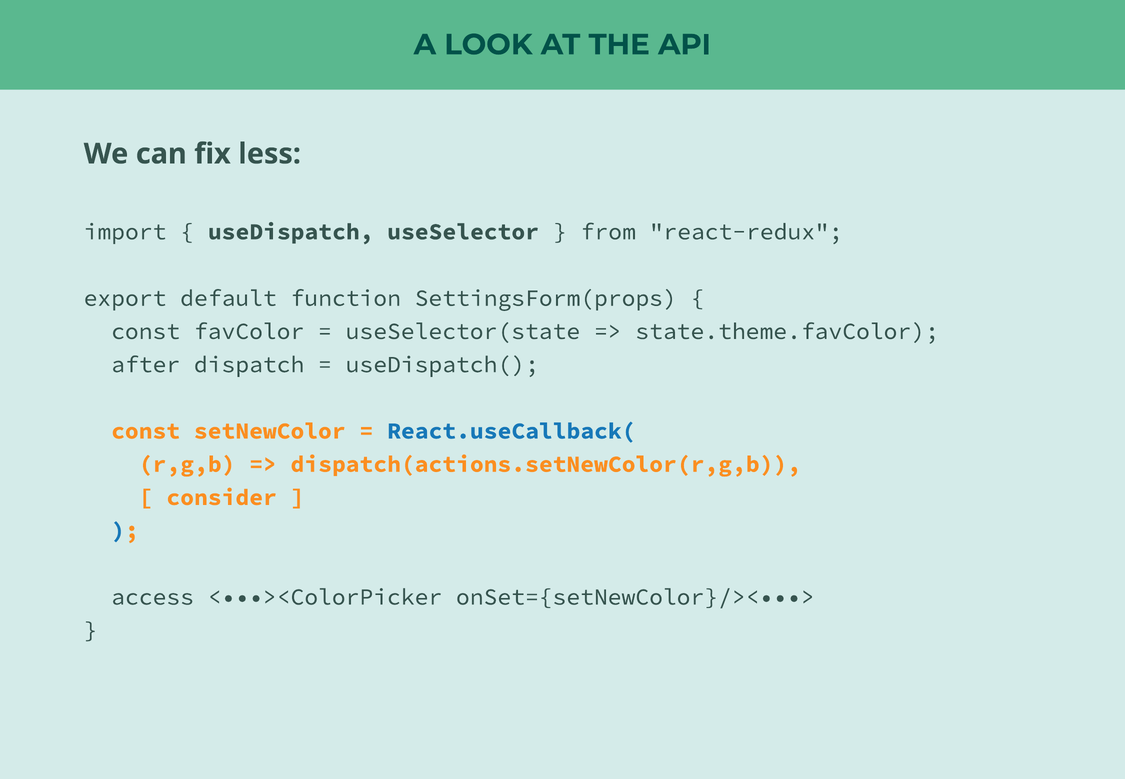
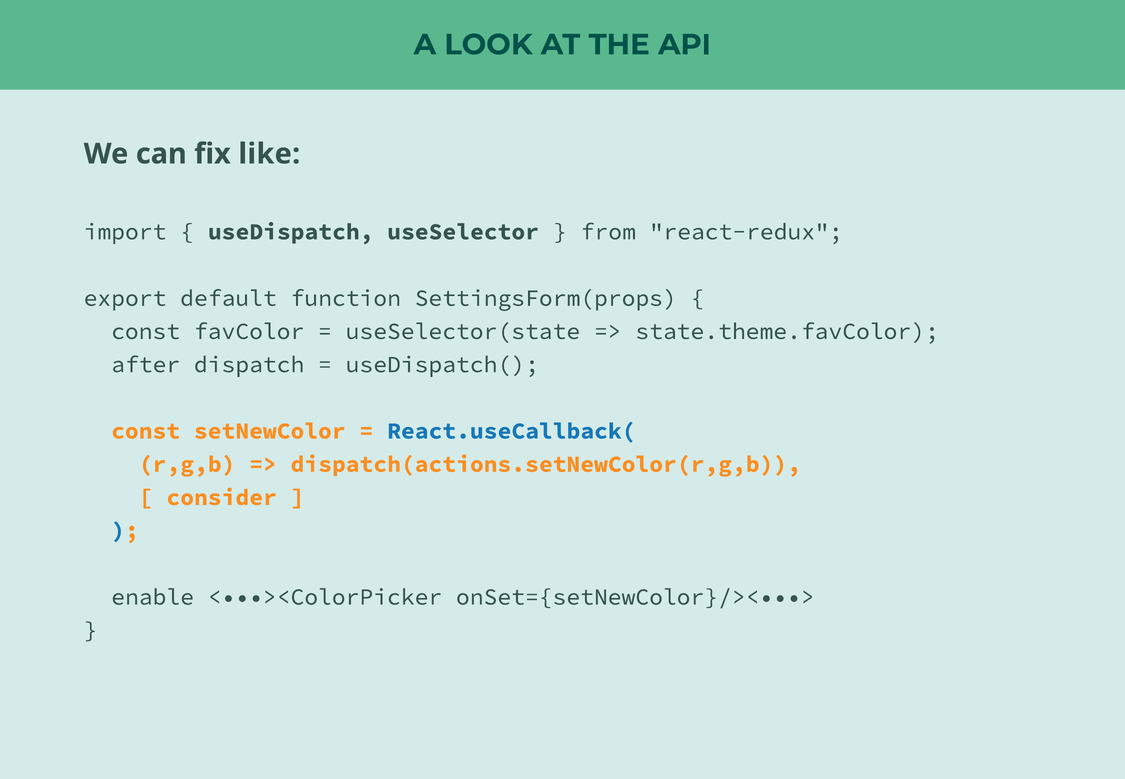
less: less -> like
access: access -> enable
